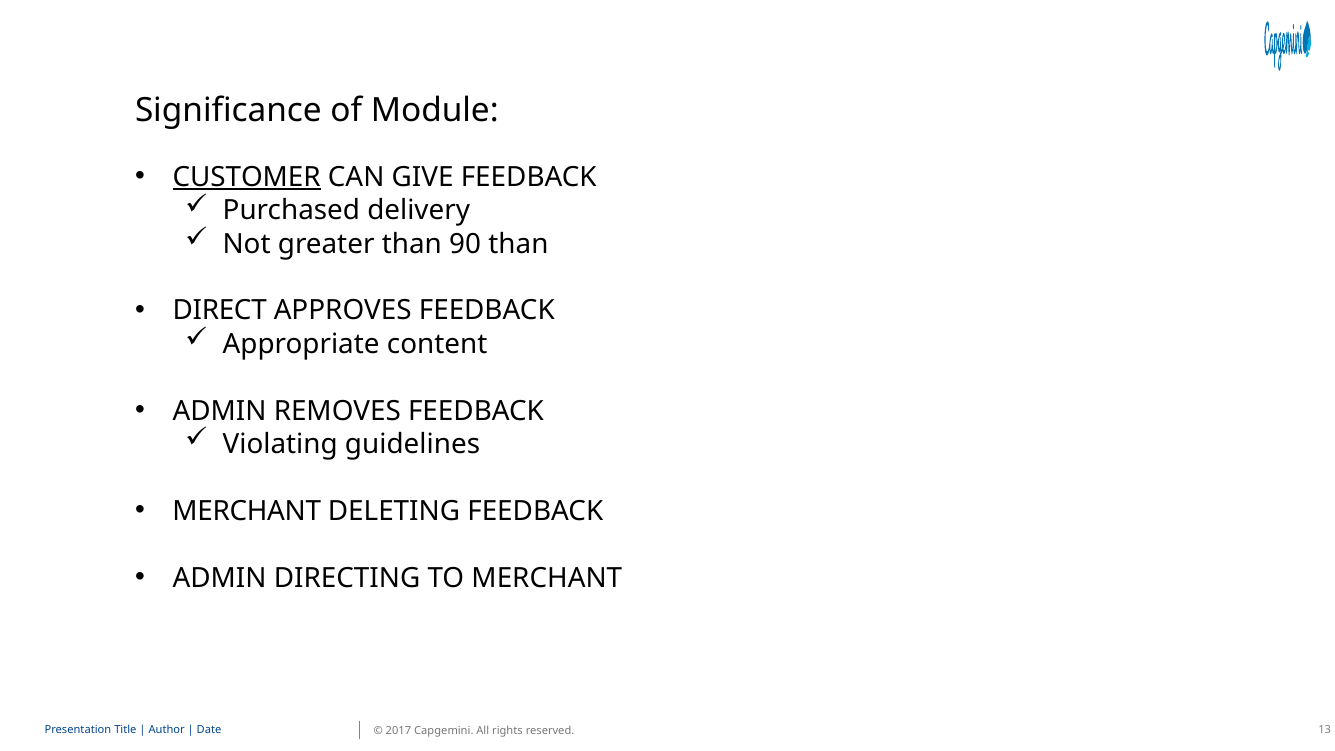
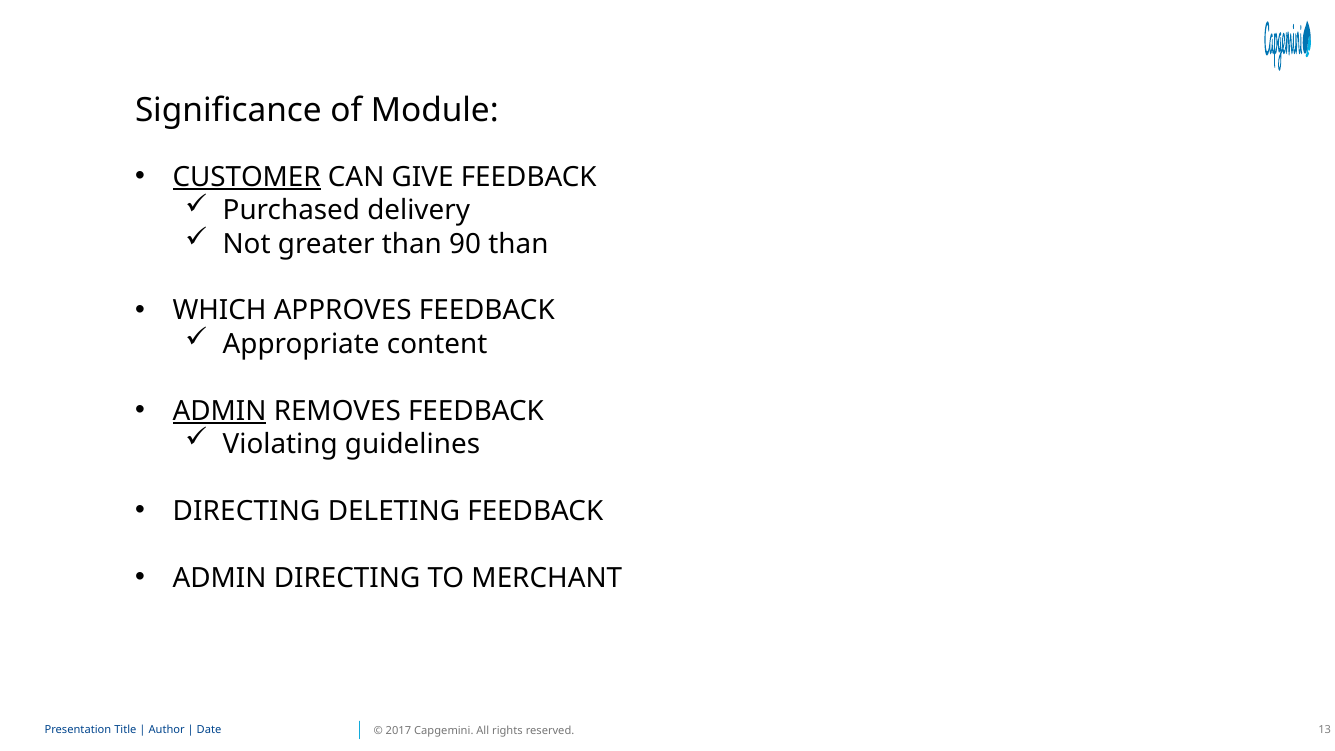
DIRECT: DIRECT -> WHICH
ADMIN at (220, 411) underline: none -> present
MERCHANT at (247, 511): MERCHANT -> DIRECTING
